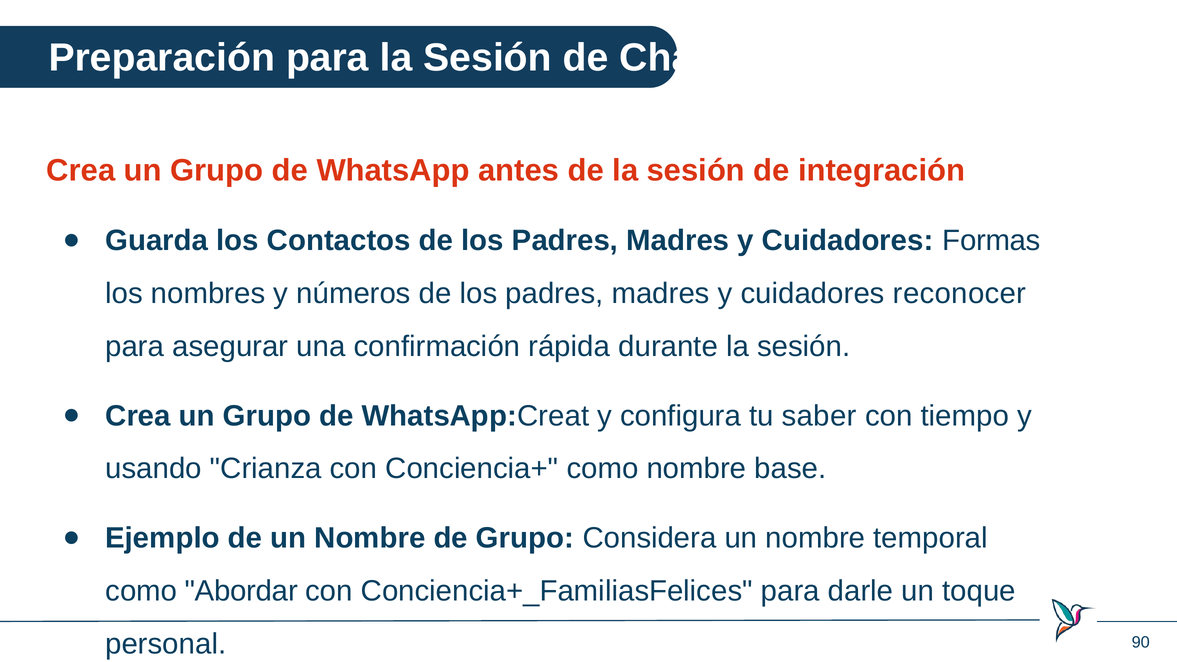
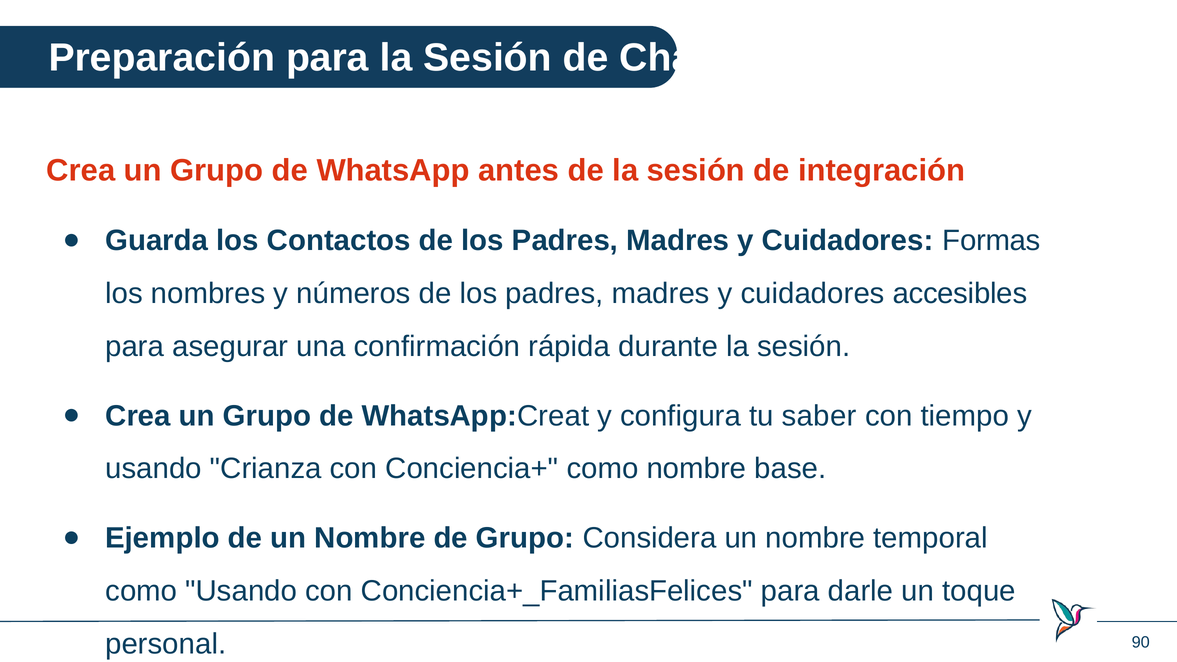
reconocer: reconocer -> accesibles
como Abordar: Abordar -> Usando
